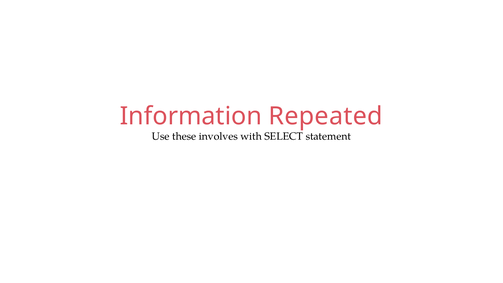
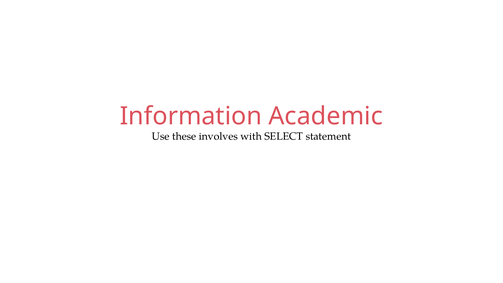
Repeated: Repeated -> Academic
